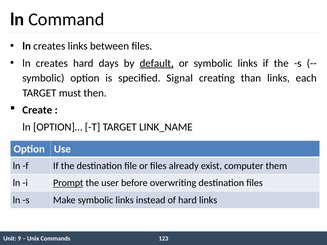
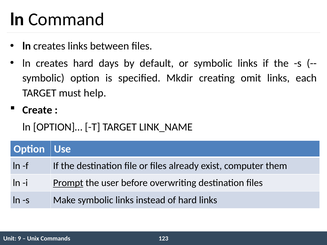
default underline: present -> none
Signal: Signal -> Mkdir
than: than -> omit
then: then -> help
